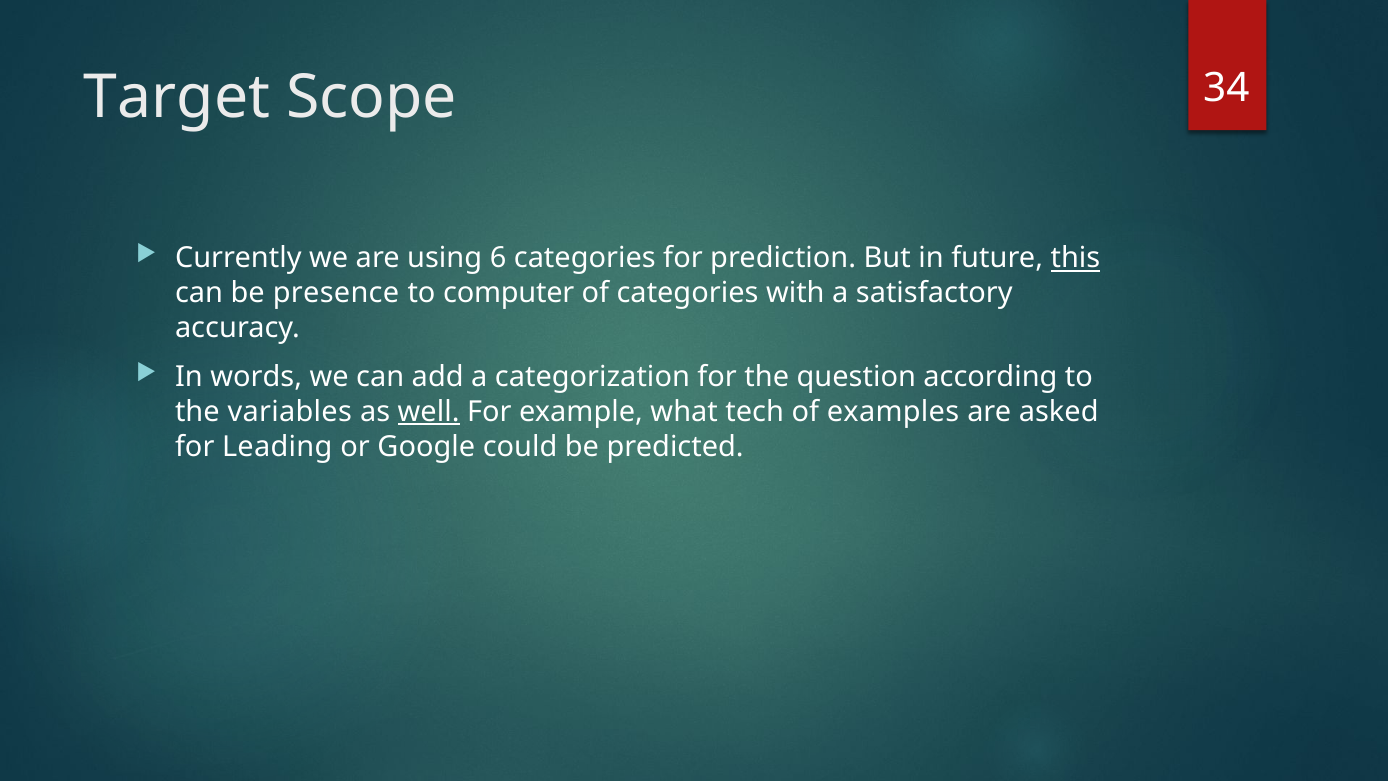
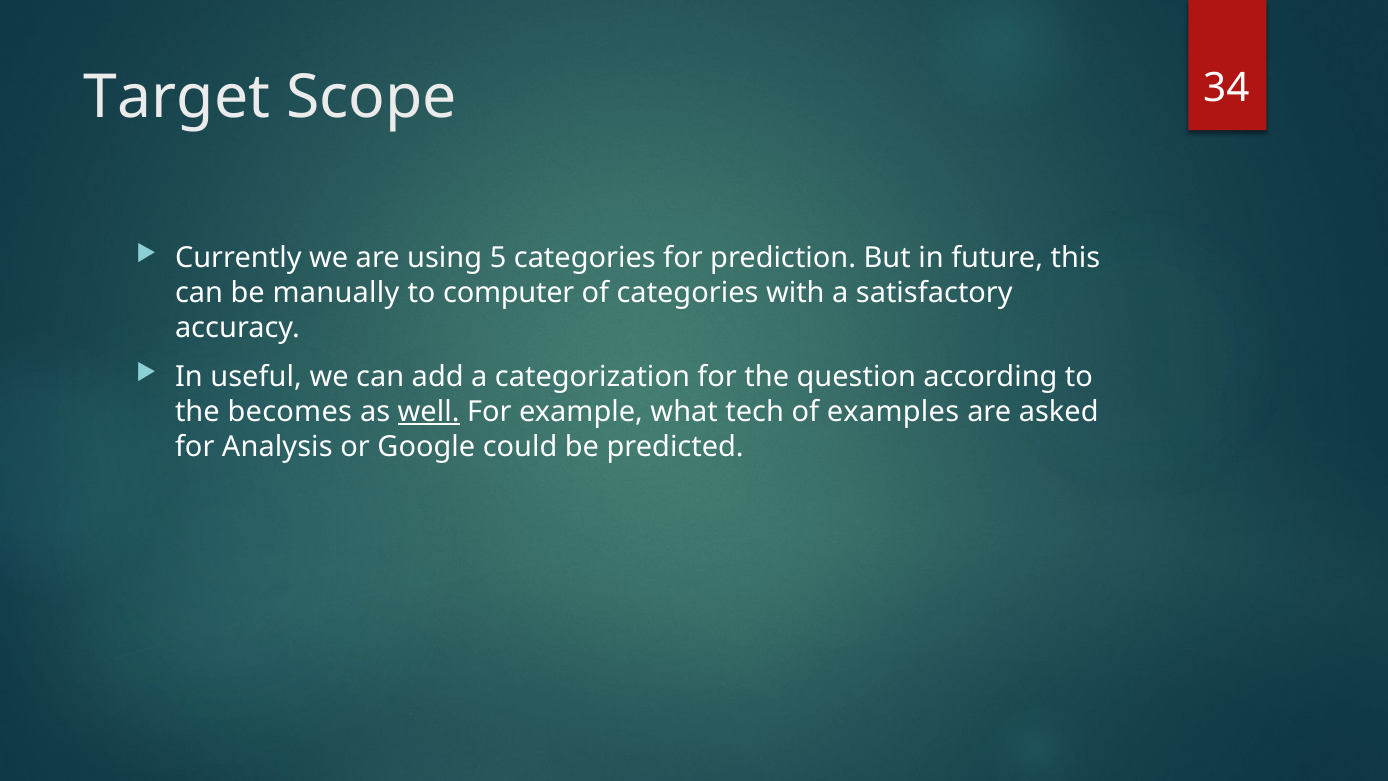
6: 6 -> 5
this underline: present -> none
presence: presence -> manually
words: words -> useful
variables: variables -> becomes
Leading: Leading -> Analysis
